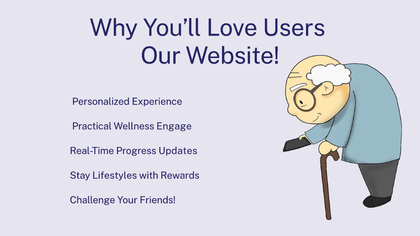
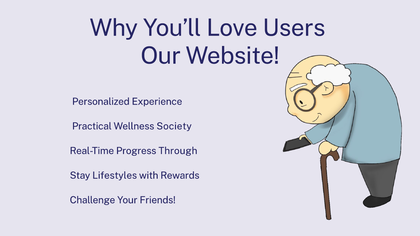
Engage: Engage -> Society
Updates: Updates -> Through
